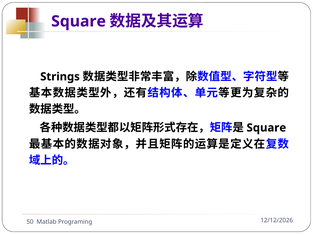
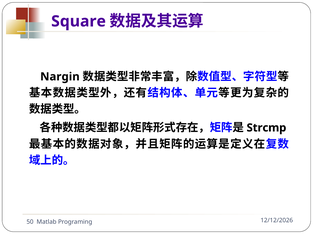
Strings: Strings -> Nargin
Square at (266, 128): Square -> Strcmp
